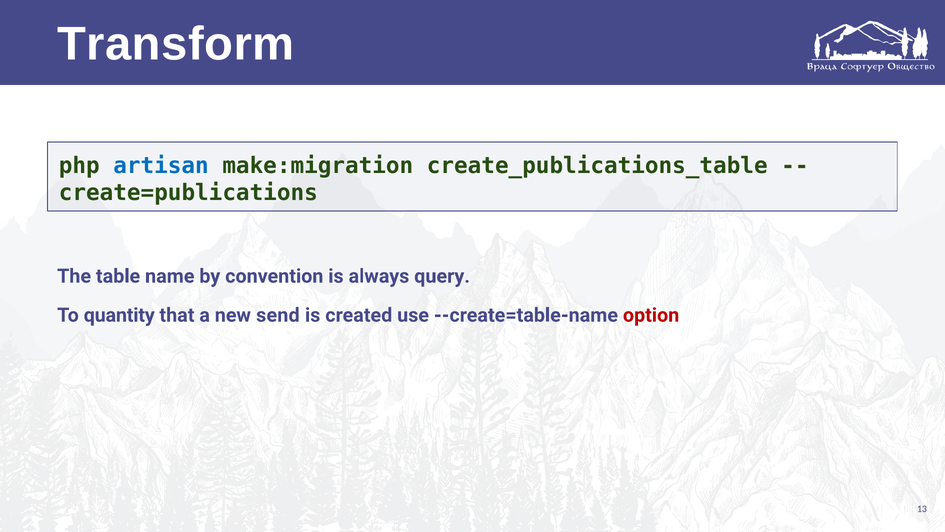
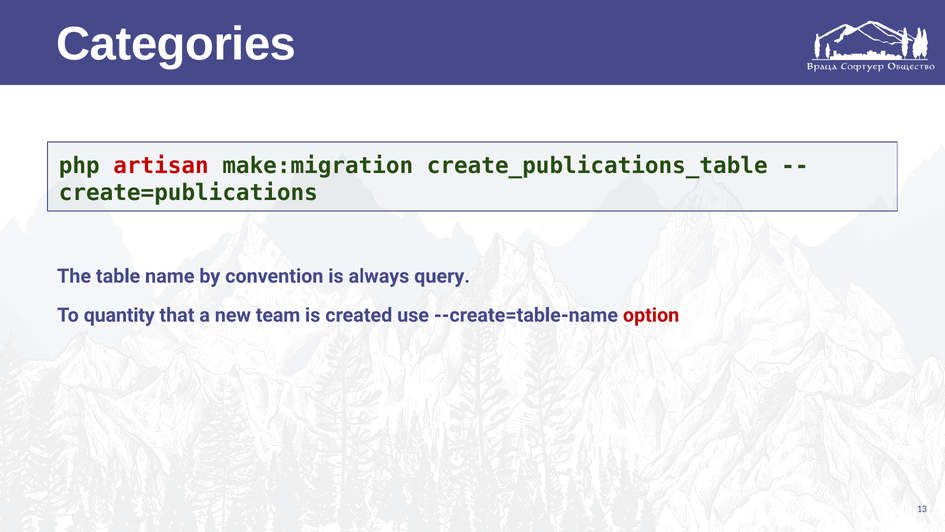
Transform: Transform -> Categories
artisan colour: blue -> red
send: send -> team
